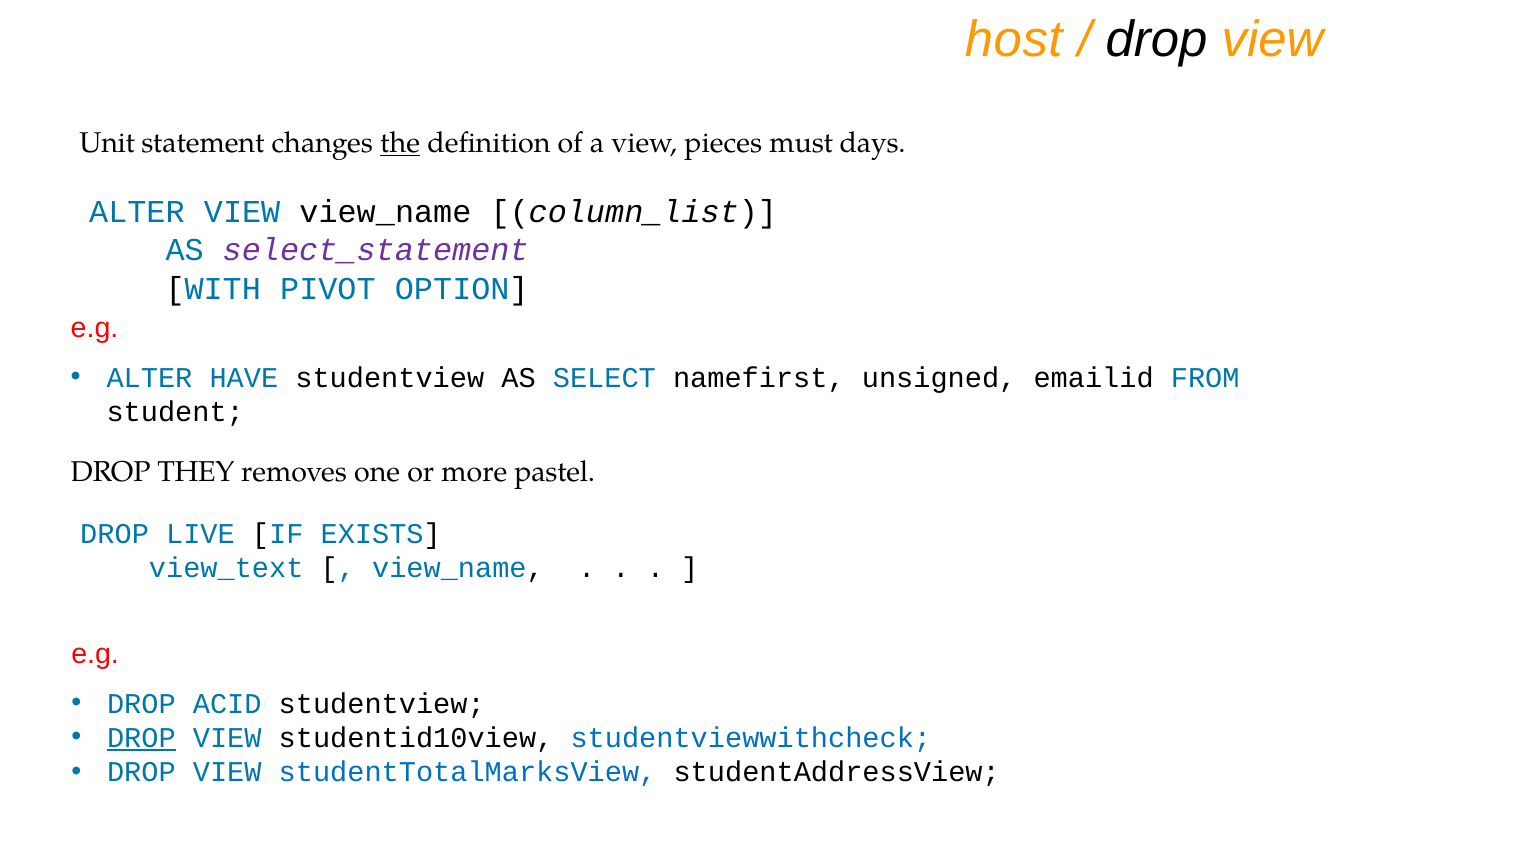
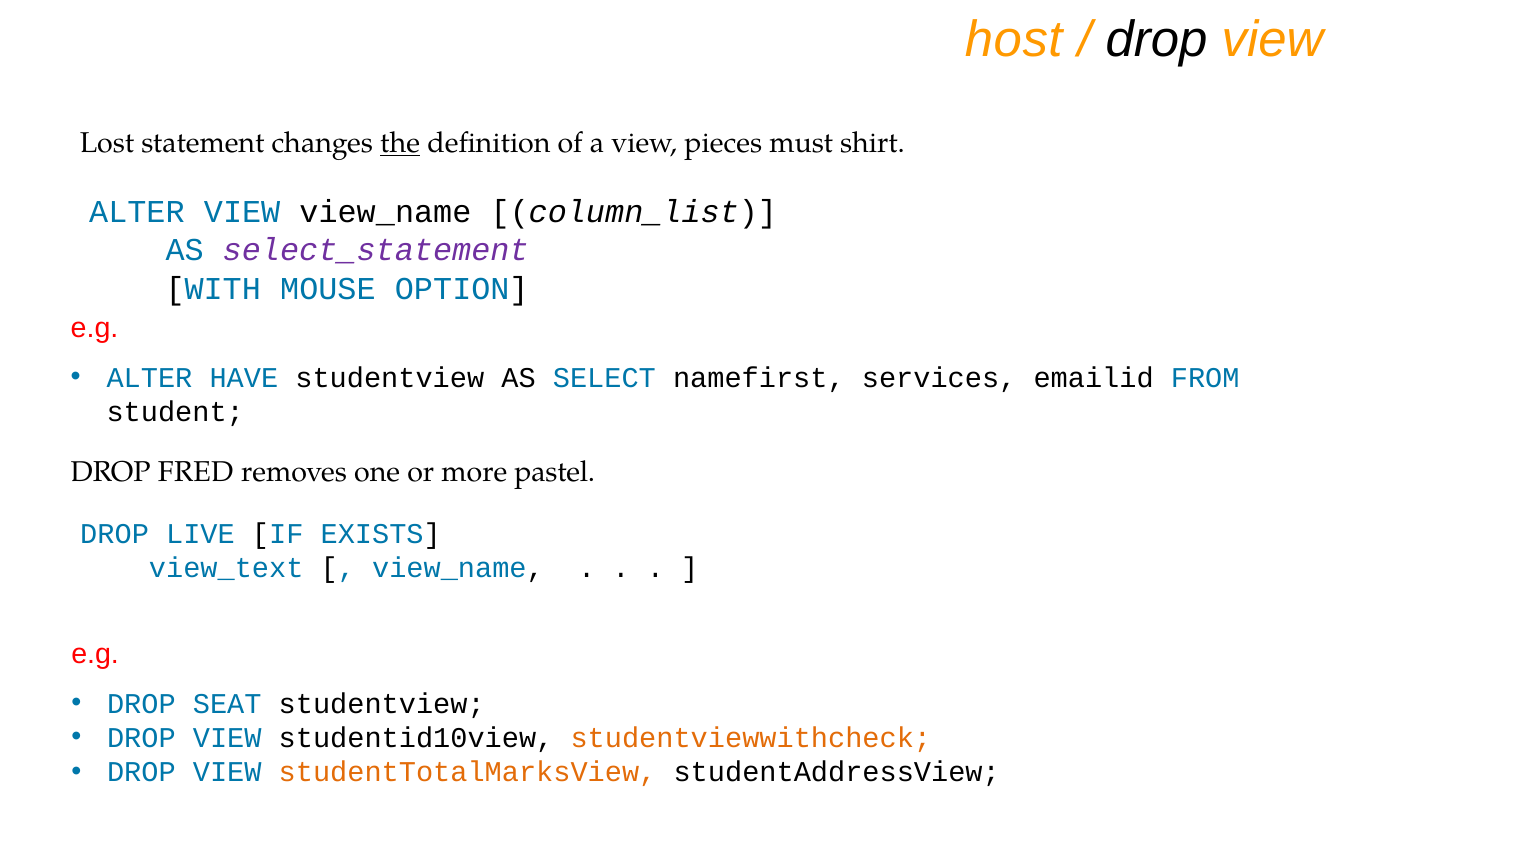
Unit: Unit -> Lost
days: days -> shirt
PIVOT: PIVOT -> MOUSE
unsigned: unsigned -> services
THEY: THEY -> FRED
ACID: ACID -> SEAT
DROP at (141, 737) underline: present -> none
studentviewwithcheck colour: blue -> orange
studentTotalMarksView colour: blue -> orange
